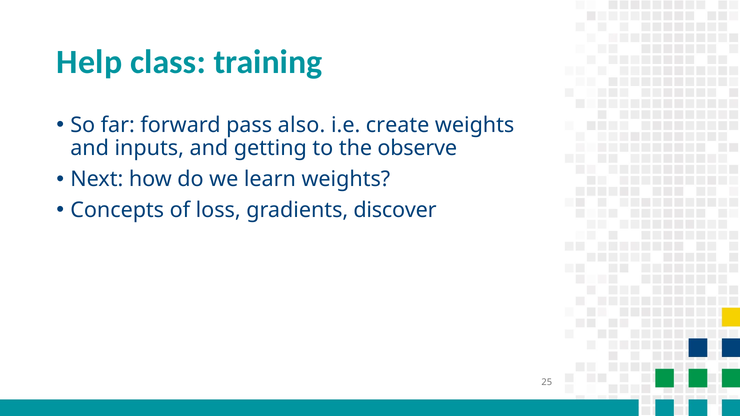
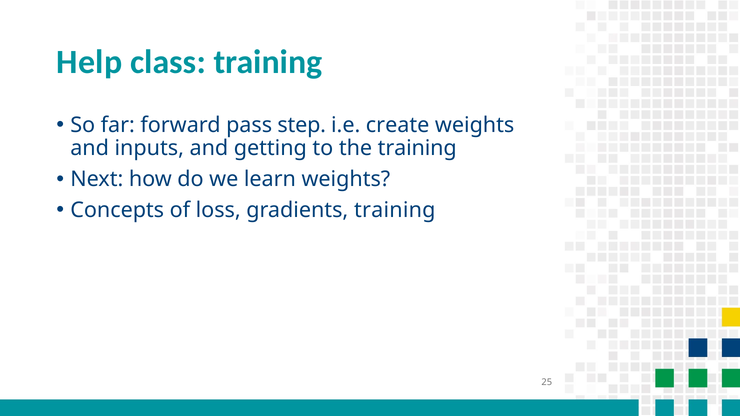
also: also -> step
the observe: observe -> training
gradients discover: discover -> training
